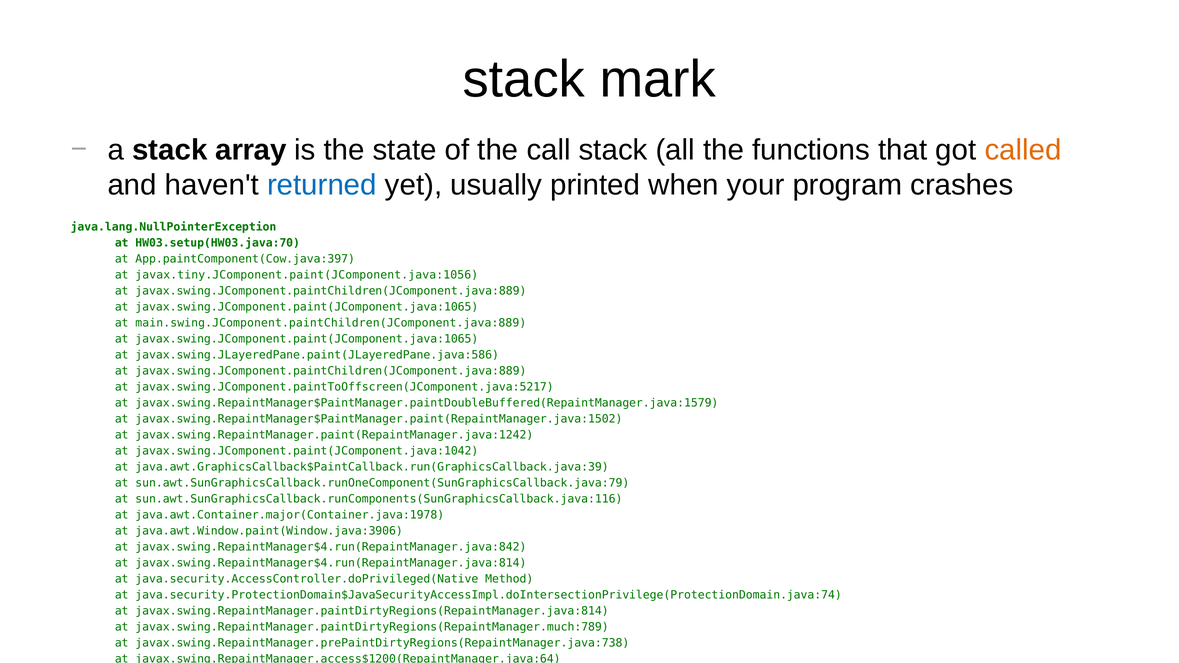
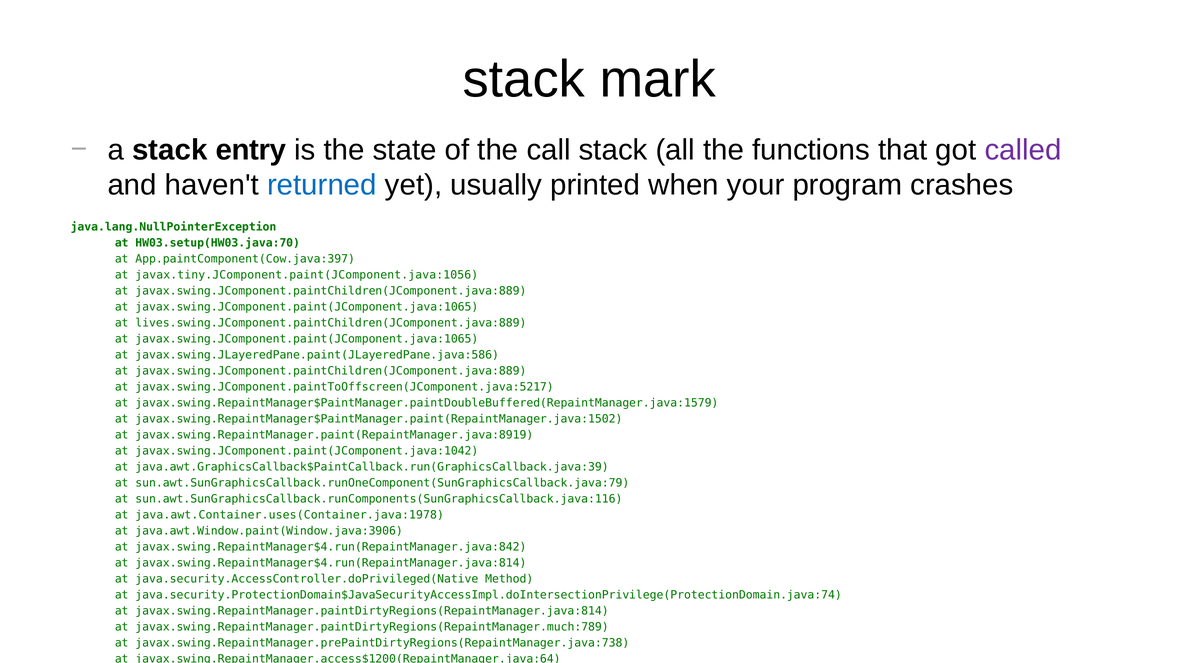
array: array -> entry
called colour: orange -> purple
main.swing.JComponent.paintChildren(JComponent.java:889: main.swing.JComponent.paintChildren(JComponent.java:889 -> lives.swing.JComponent.paintChildren(JComponent.java:889
javax.swing.RepaintManager.paint(RepaintManager.java:1242: javax.swing.RepaintManager.paint(RepaintManager.java:1242 -> javax.swing.RepaintManager.paint(RepaintManager.java:8919
java.awt.Container.major(Container.java:1978: java.awt.Container.major(Container.java:1978 -> java.awt.Container.uses(Container.java:1978
